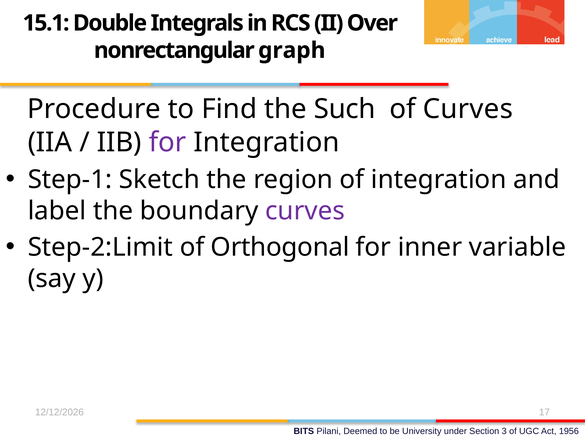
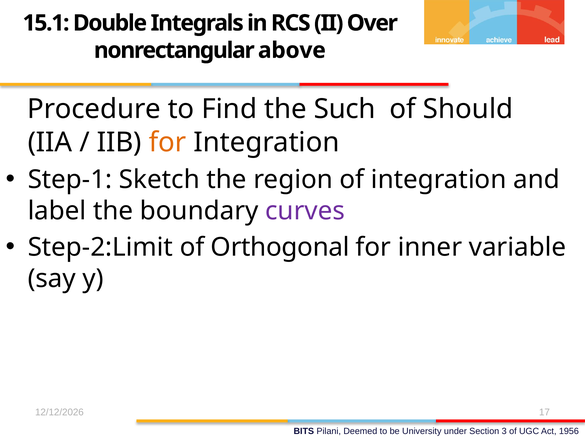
graph: graph -> above
of Curves: Curves -> Should
for at (168, 142) colour: purple -> orange
